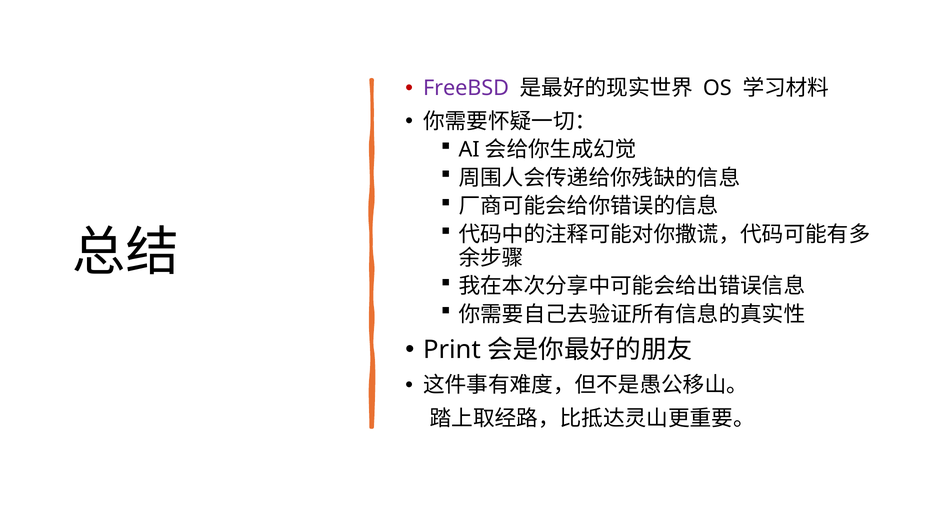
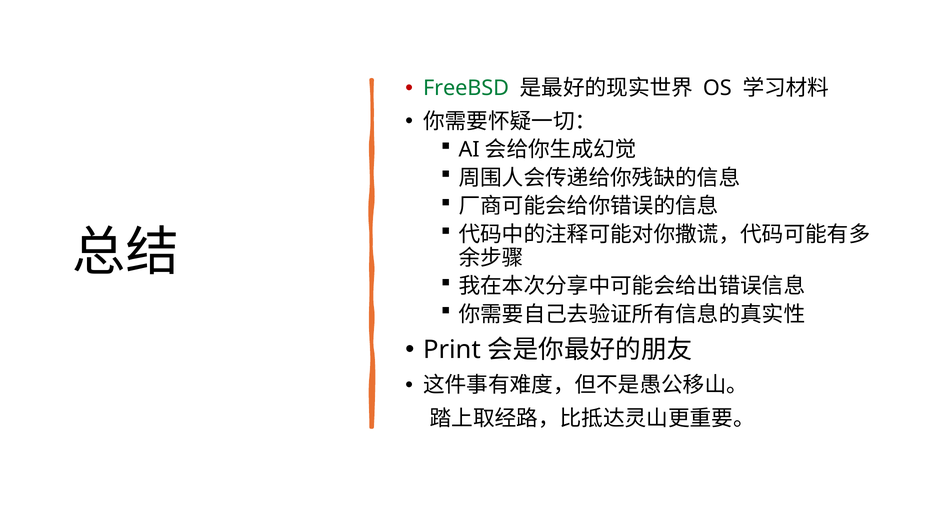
FreeBSD colour: purple -> green
